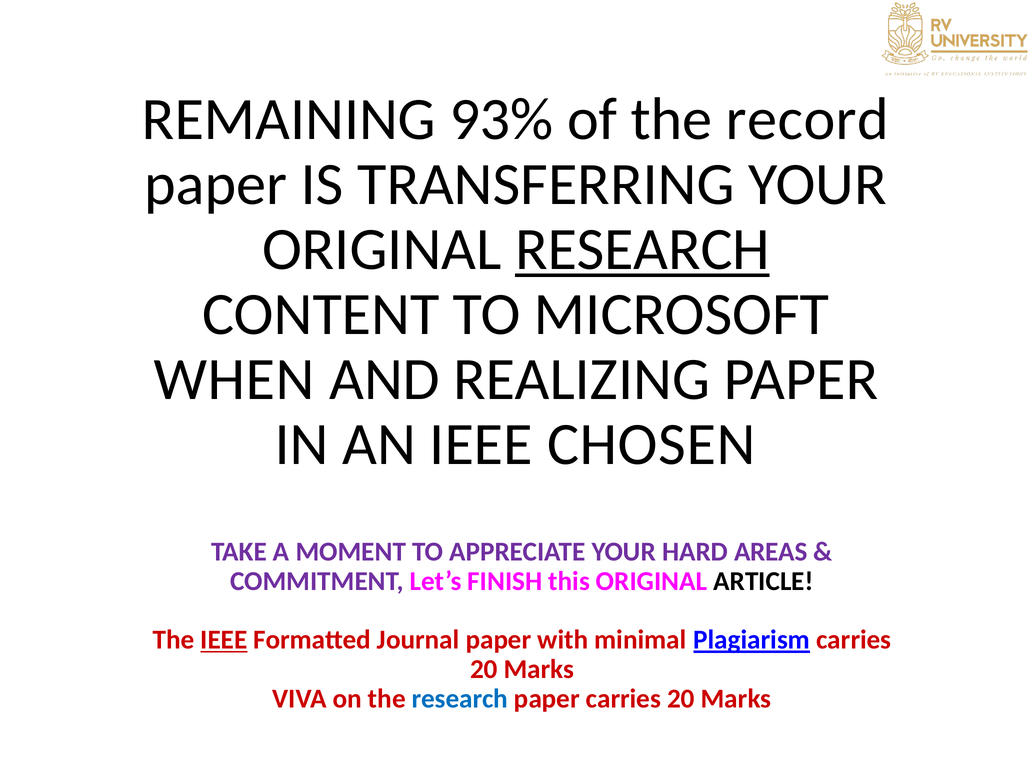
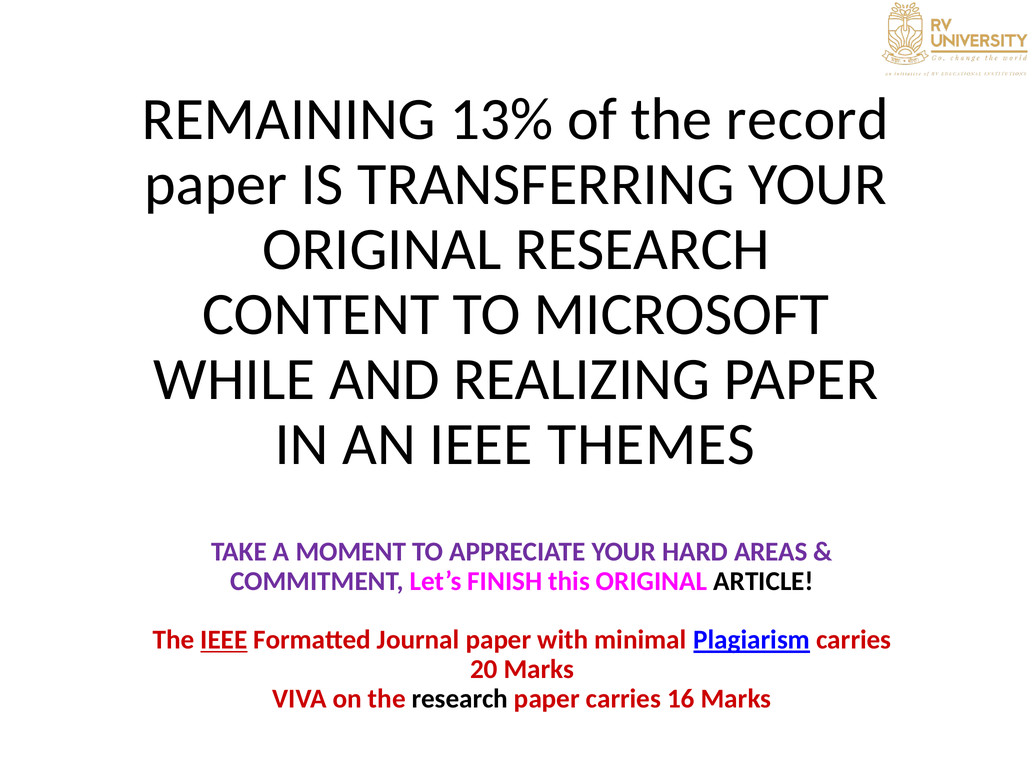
93%: 93% -> 13%
RESEARCH at (643, 250) underline: present -> none
WHEN: WHEN -> WHILE
CHOSEN: CHOSEN -> THEMES
research at (460, 699) colour: blue -> black
paper carries 20: 20 -> 16
